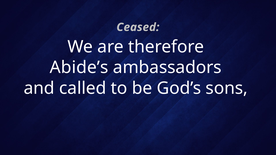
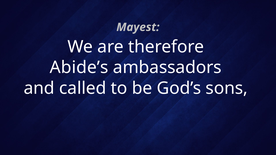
Ceased: Ceased -> Mayest
